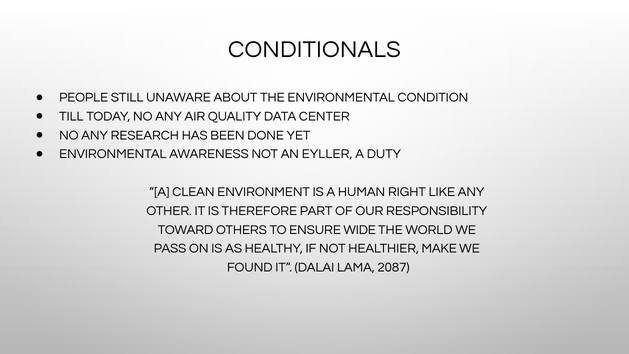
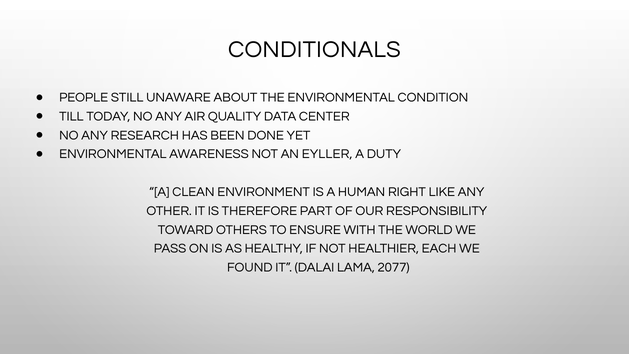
WIDE: WIDE -> WITH
MAKE: MAKE -> EACH
2087: 2087 -> 2077
